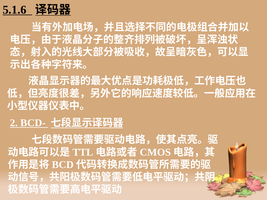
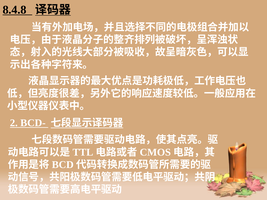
5.1.6: 5.1.6 -> 8.4.8
